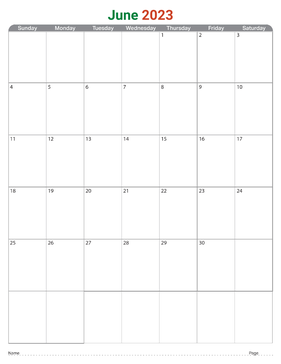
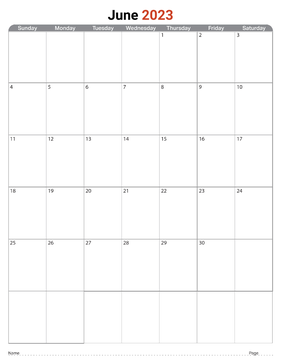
June colour: green -> black
